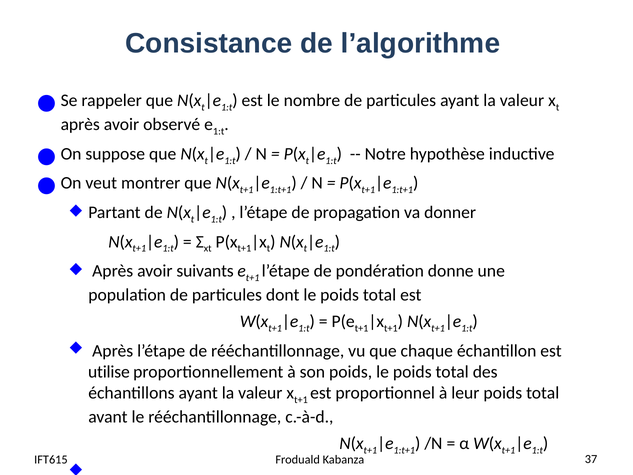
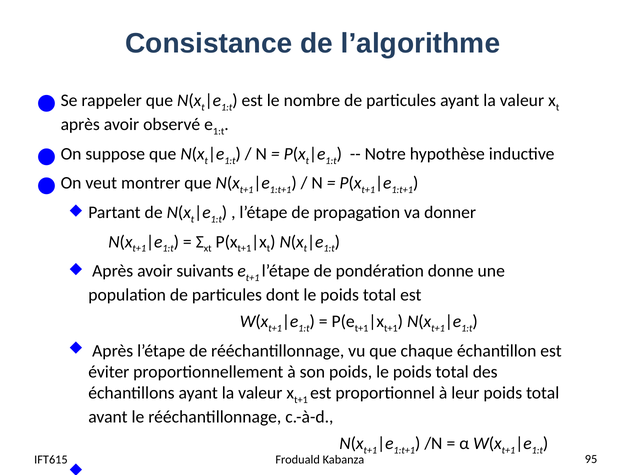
utilise: utilise -> éviter
37: 37 -> 95
